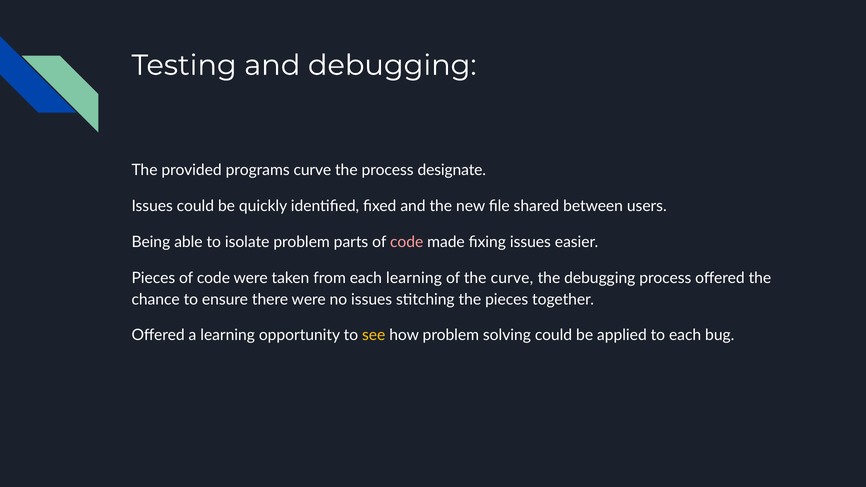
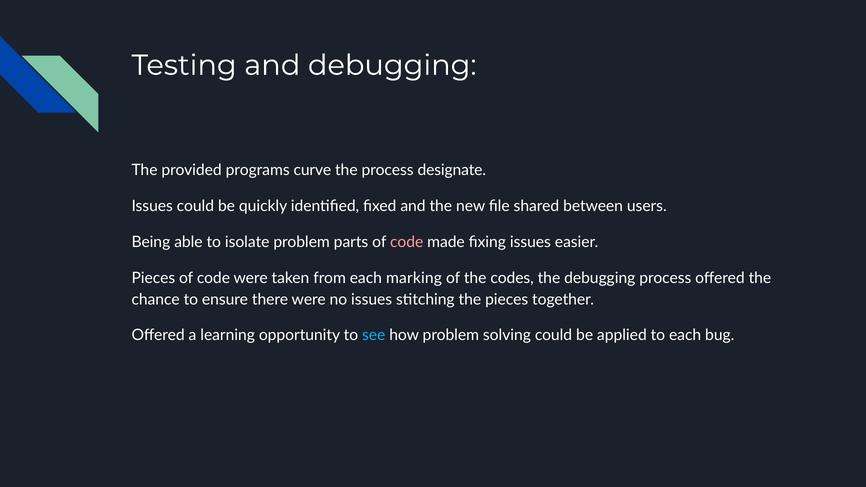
each learning: learning -> marking
the curve: curve -> codes
see colour: yellow -> light blue
